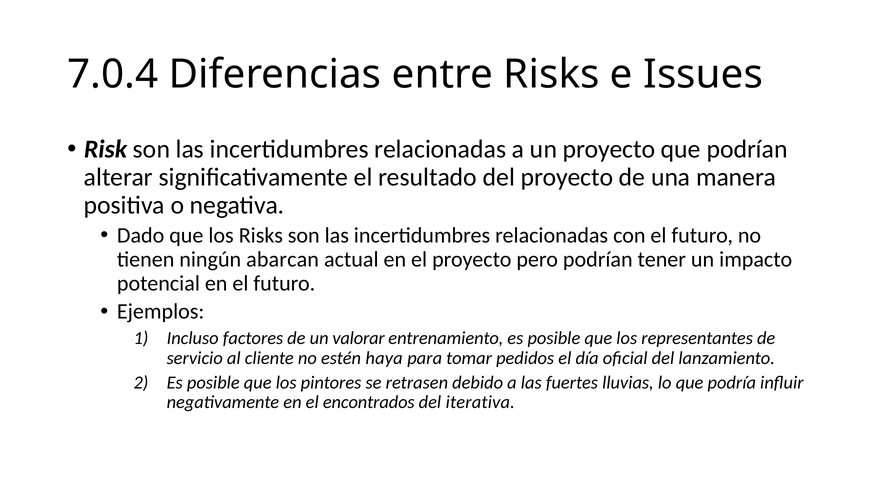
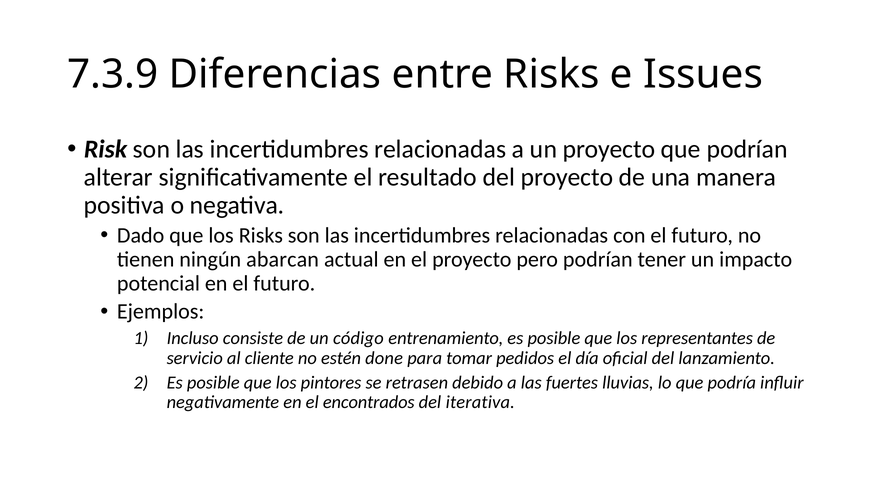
7.0.4: 7.0.4 -> 7.3.9
factores: factores -> consiste
valorar: valorar -> código
haya: haya -> done
